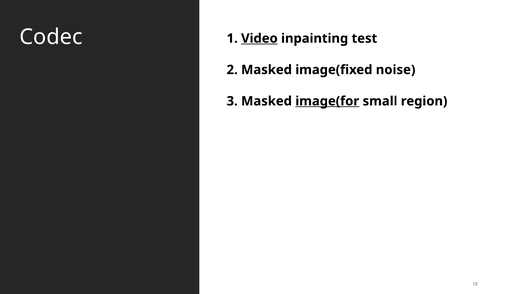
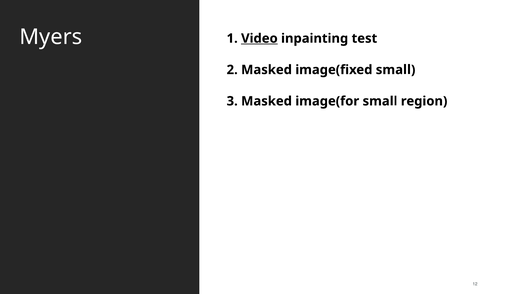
Codec: Codec -> Myers
image(fixed noise: noise -> small
image(for underline: present -> none
